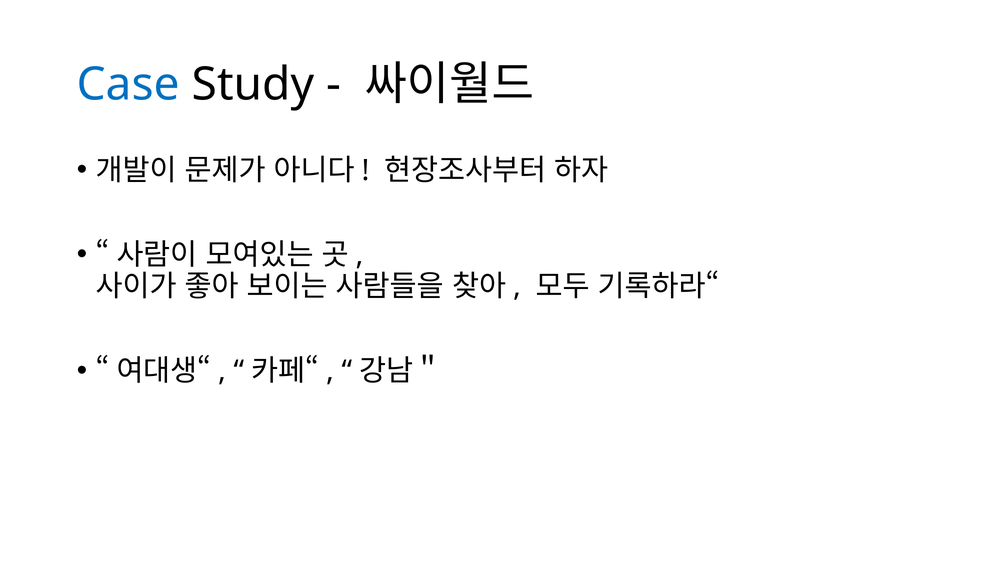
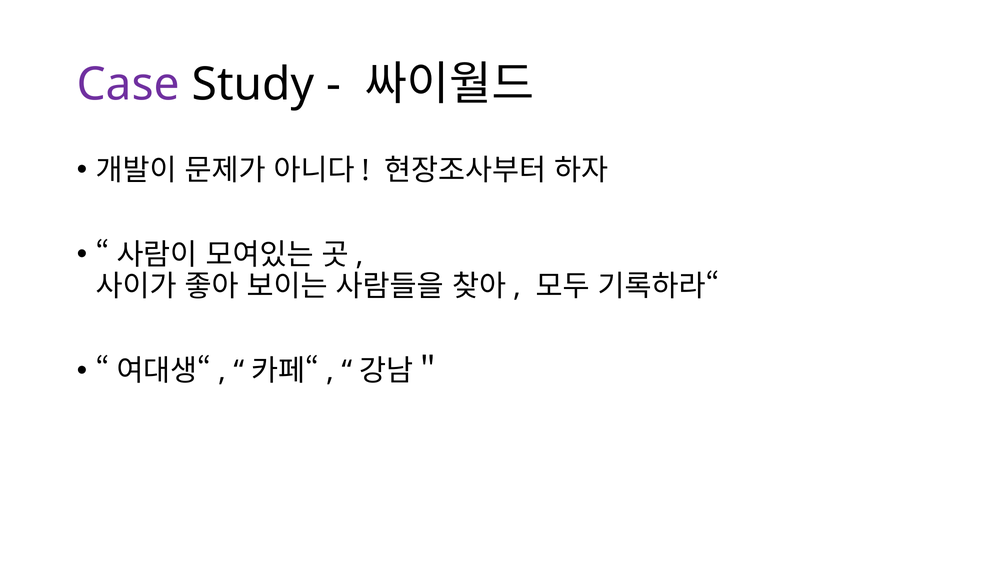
Case colour: blue -> purple
